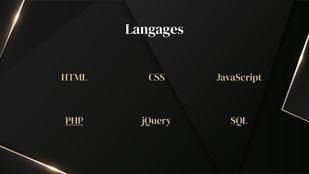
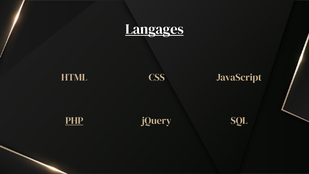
Langages underline: none -> present
